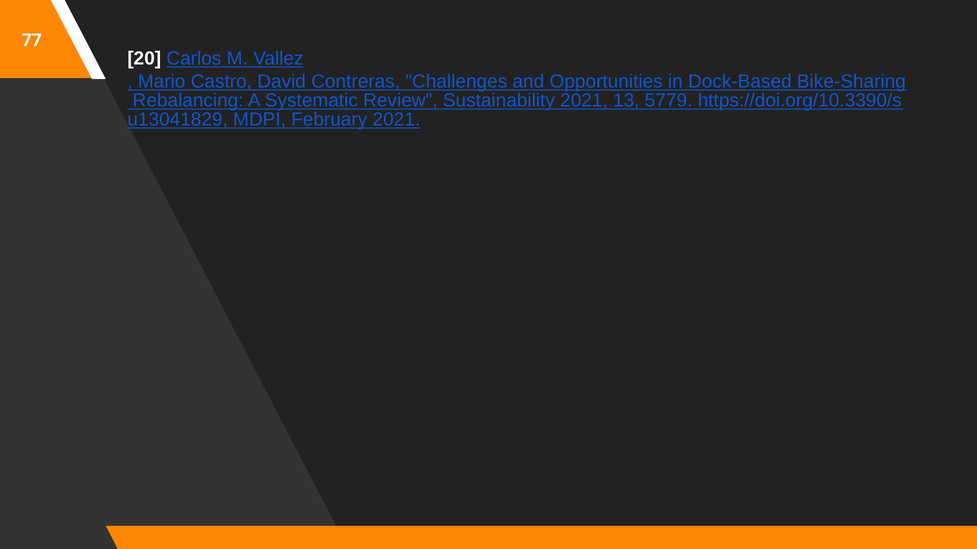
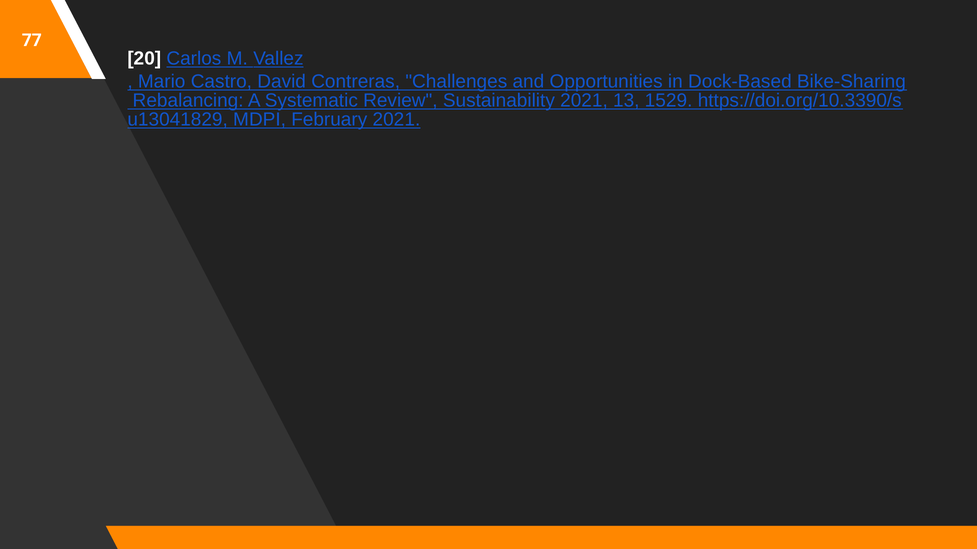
5779: 5779 -> 1529
